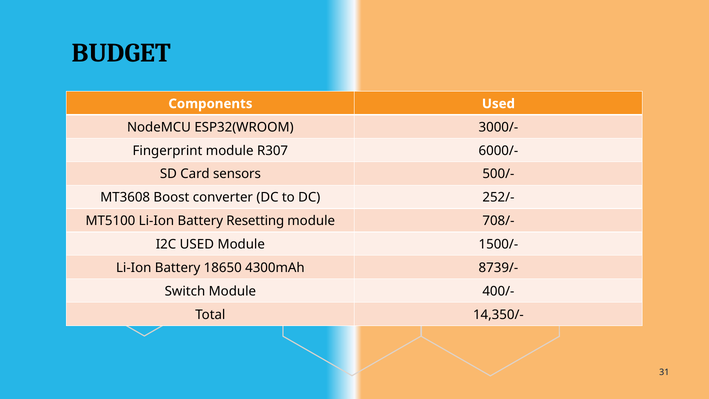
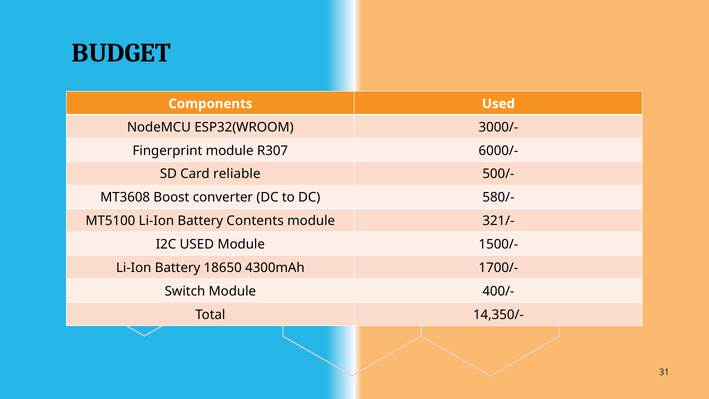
sensors: sensors -> reliable
252/-: 252/- -> 580/-
Resetting: Resetting -> Contents
708/-: 708/- -> 321/-
8739/-: 8739/- -> 1700/-
